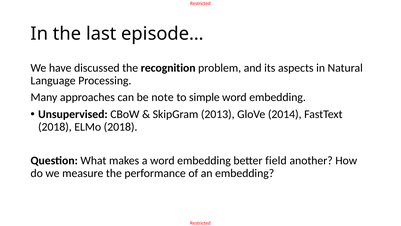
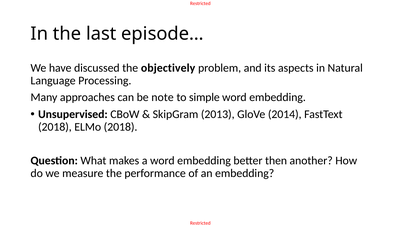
recognition: recognition -> objectively
field: field -> then
